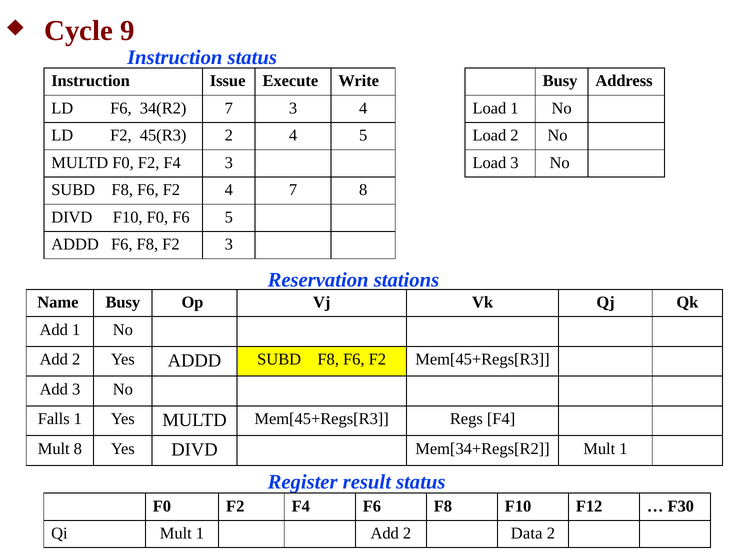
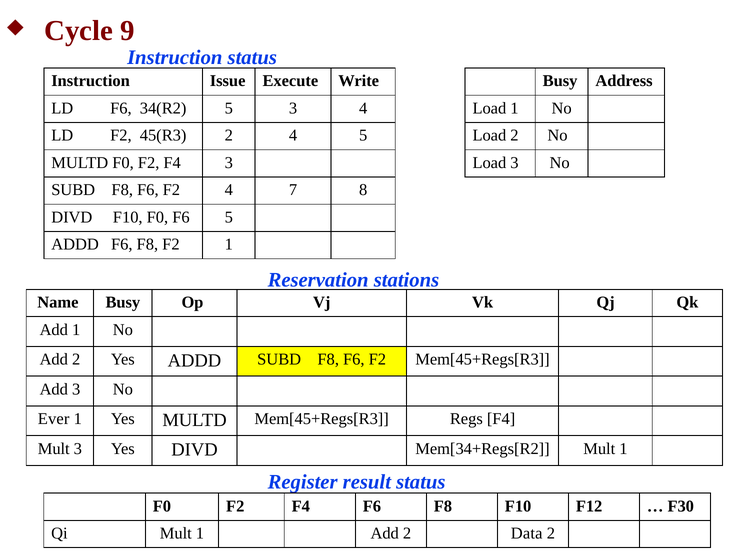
34(R2 7: 7 -> 5
F2 3: 3 -> 1
Falls: Falls -> Ever
Mult 8: 8 -> 3
